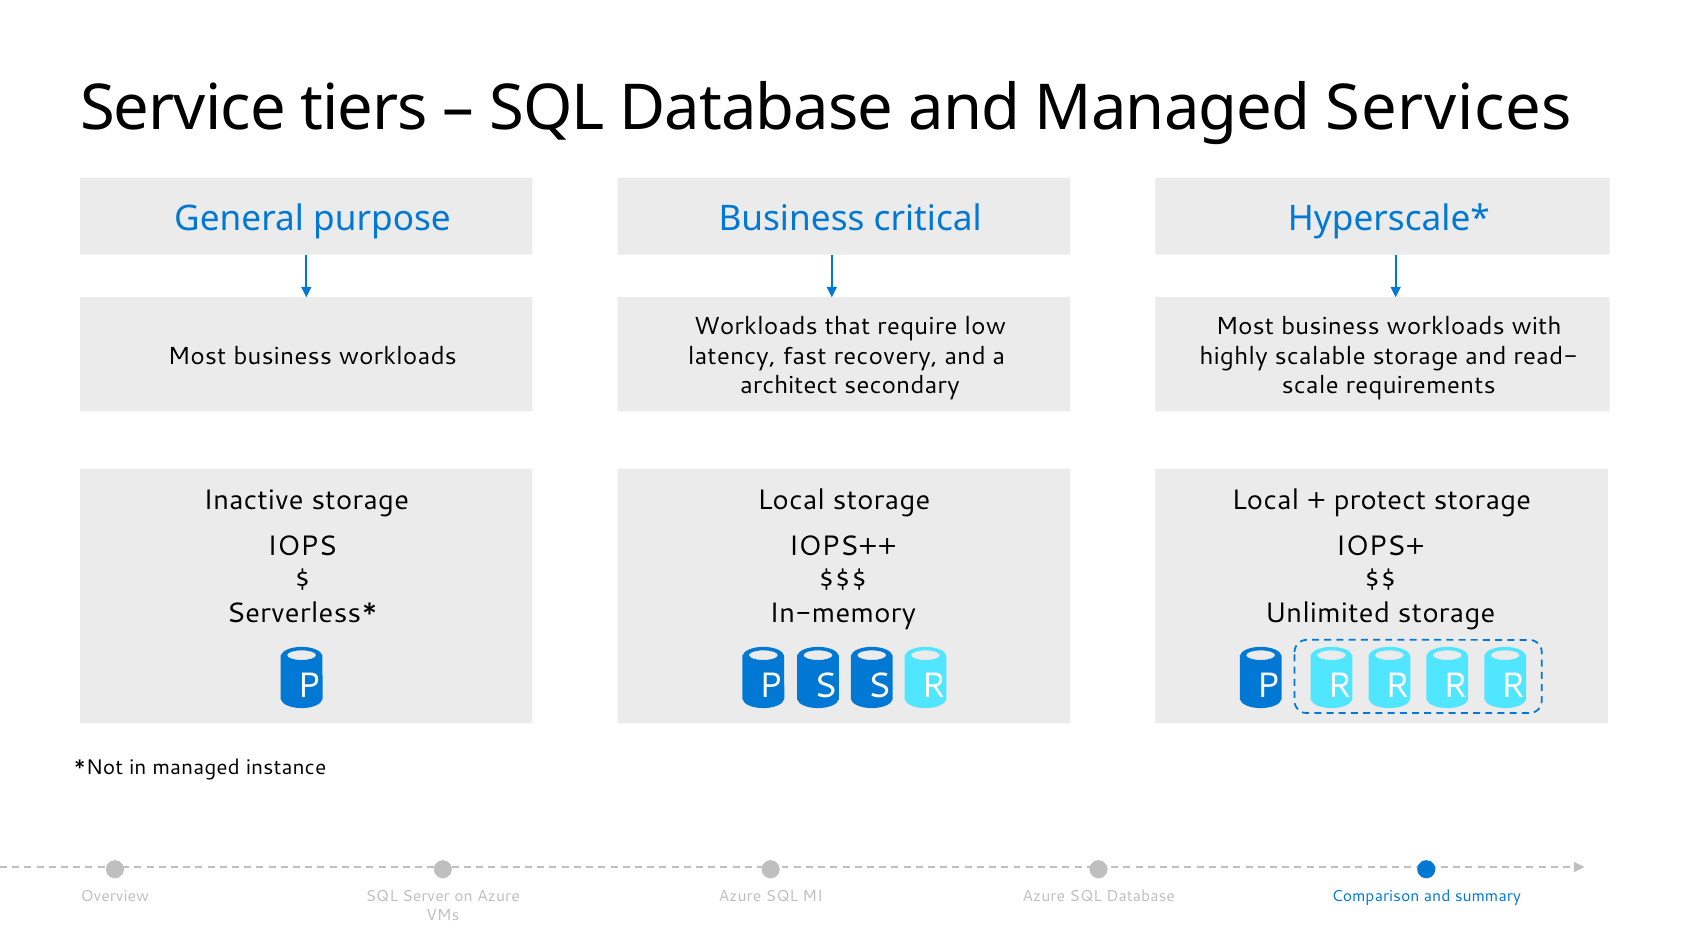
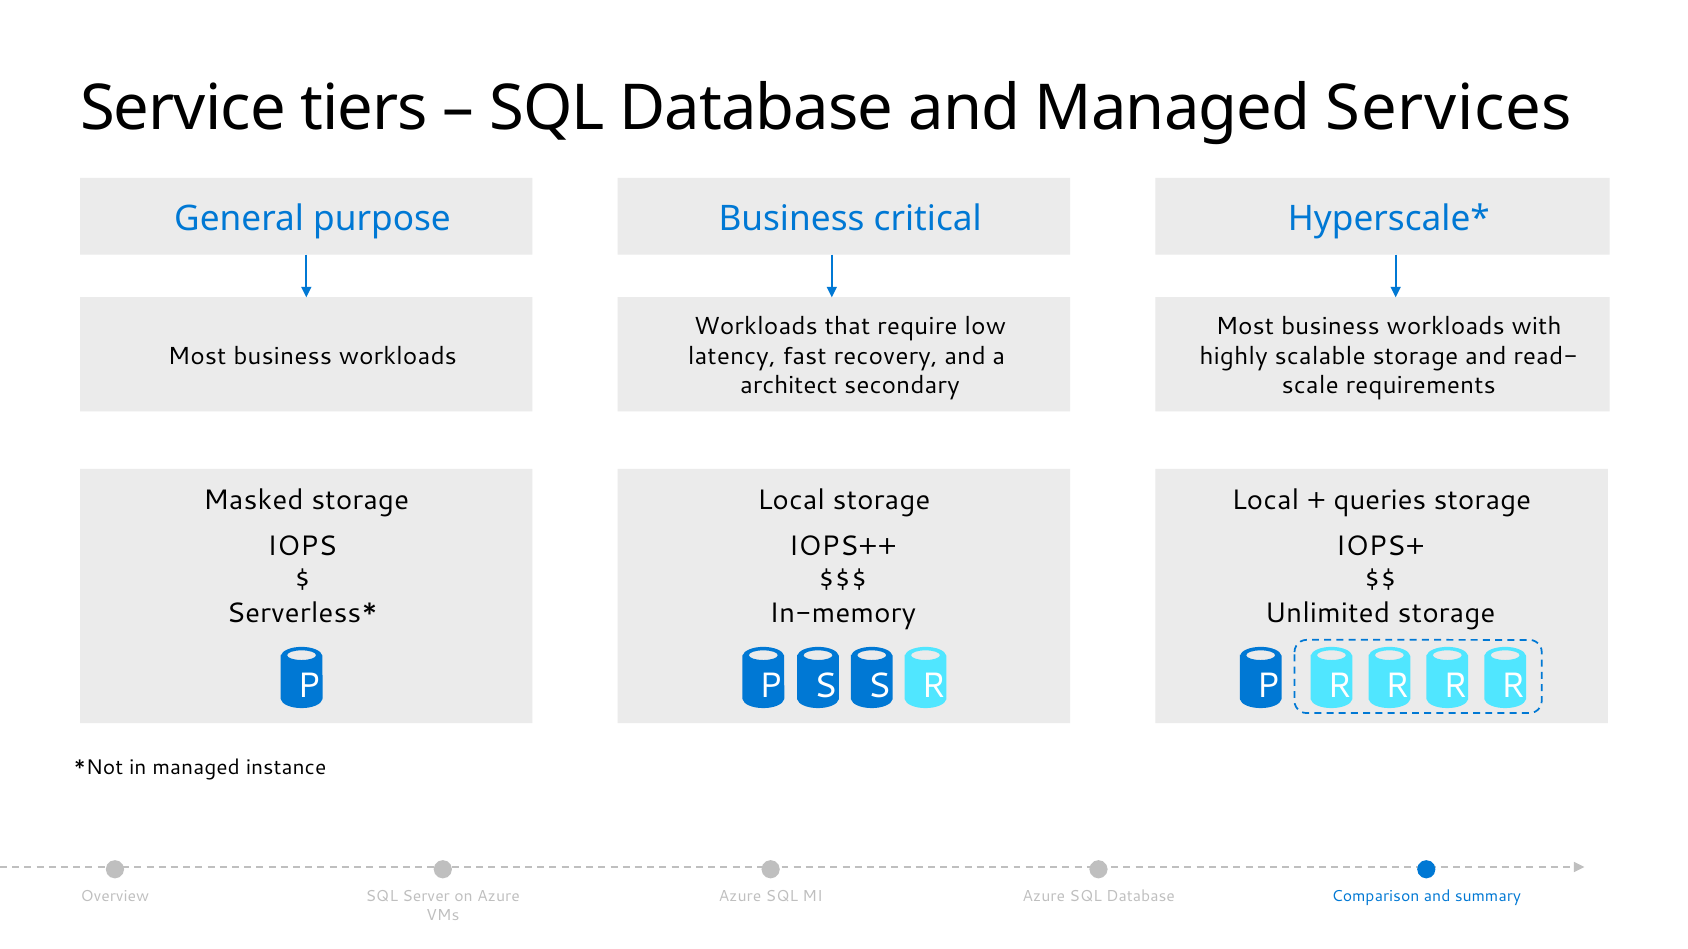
Inactive: Inactive -> Masked
protect: protect -> queries
